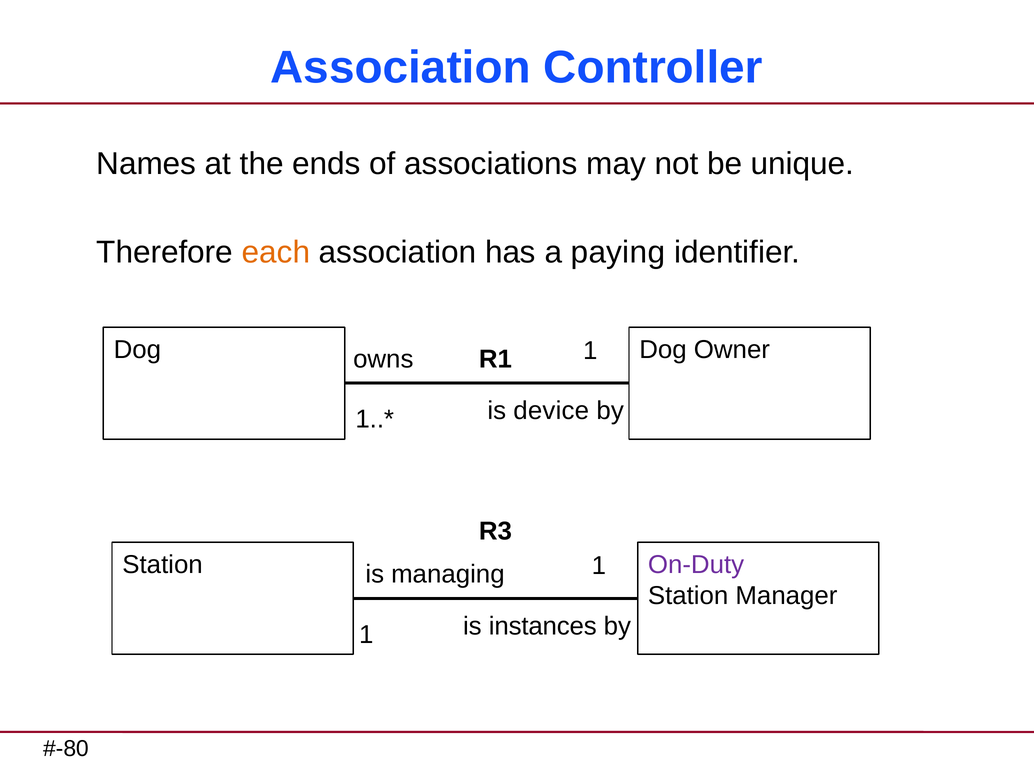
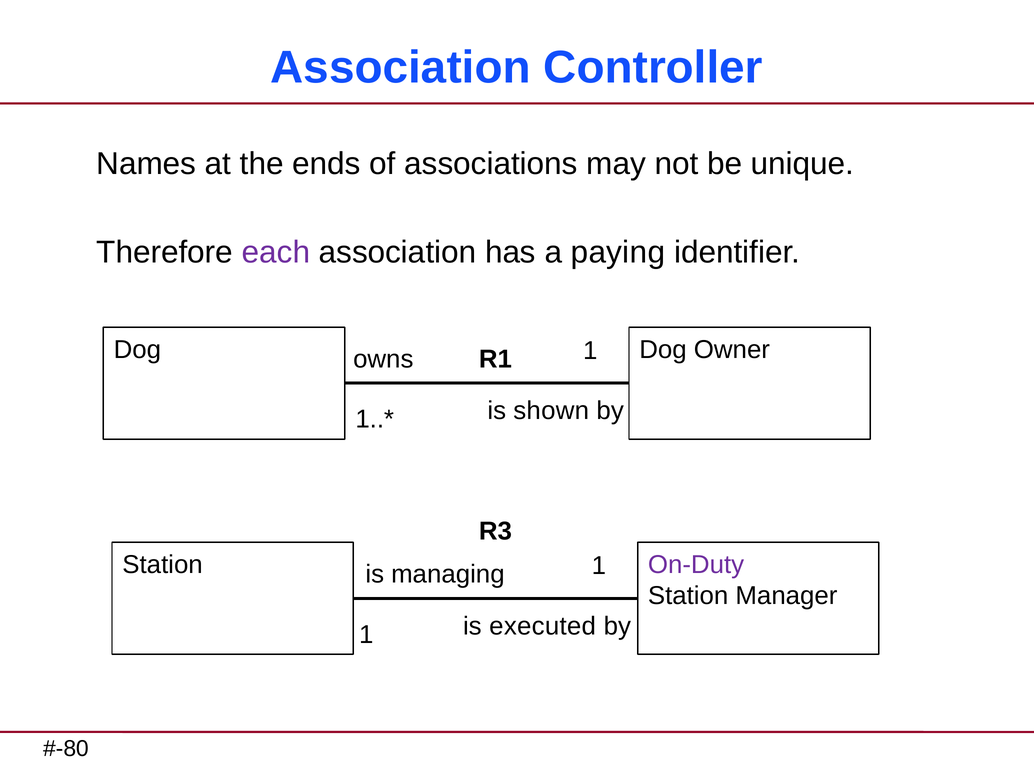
each colour: orange -> purple
device: device -> shown
instances: instances -> executed
